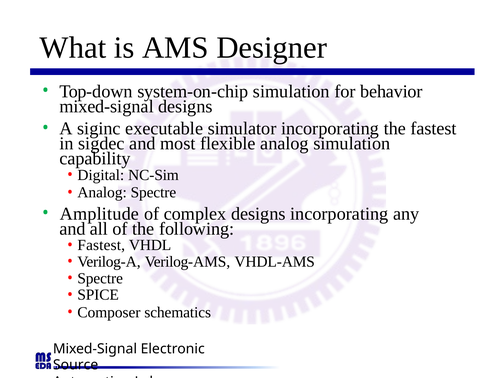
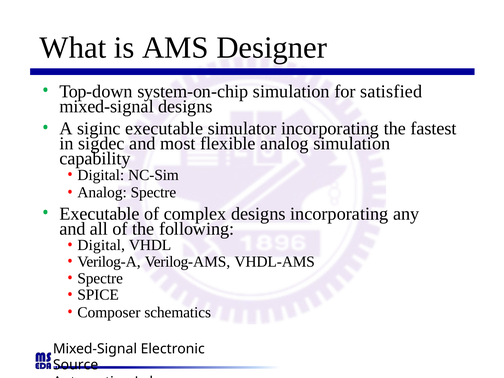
behavior: behavior -> satisfied
Amplitude at (99, 214): Amplitude -> Executable
Fastest at (101, 245): Fastest -> Digital
